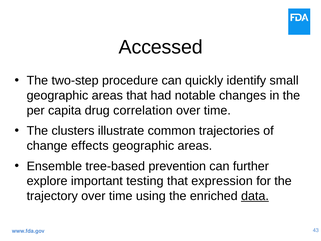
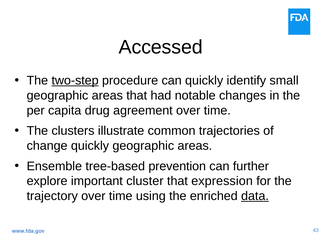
two-step underline: none -> present
correlation: correlation -> agreement
change effects: effects -> quickly
testing: testing -> cluster
